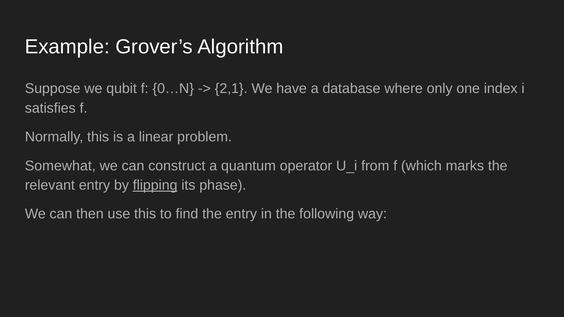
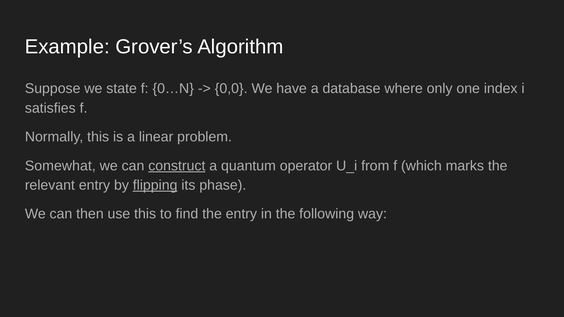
qubit: qubit -> state
2,1: 2,1 -> 0,0
construct underline: none -> present
